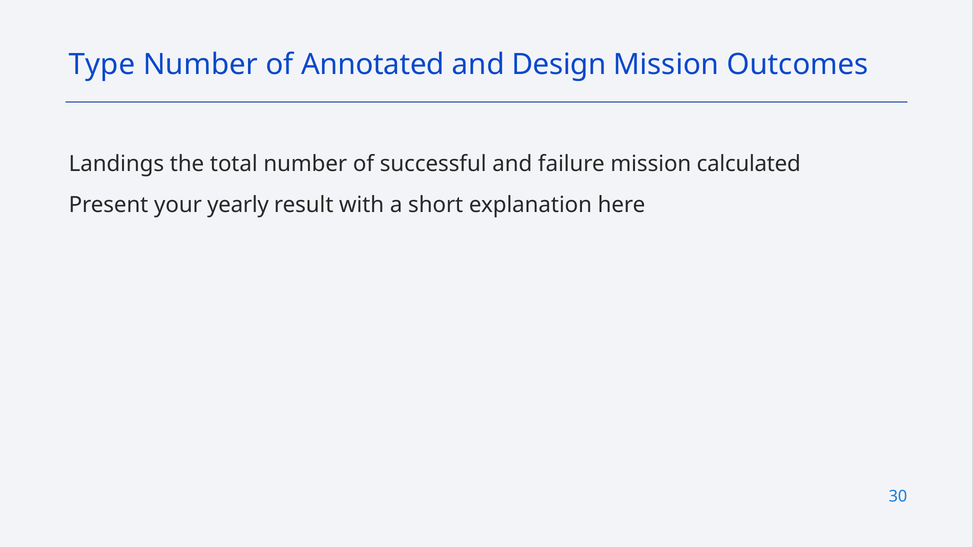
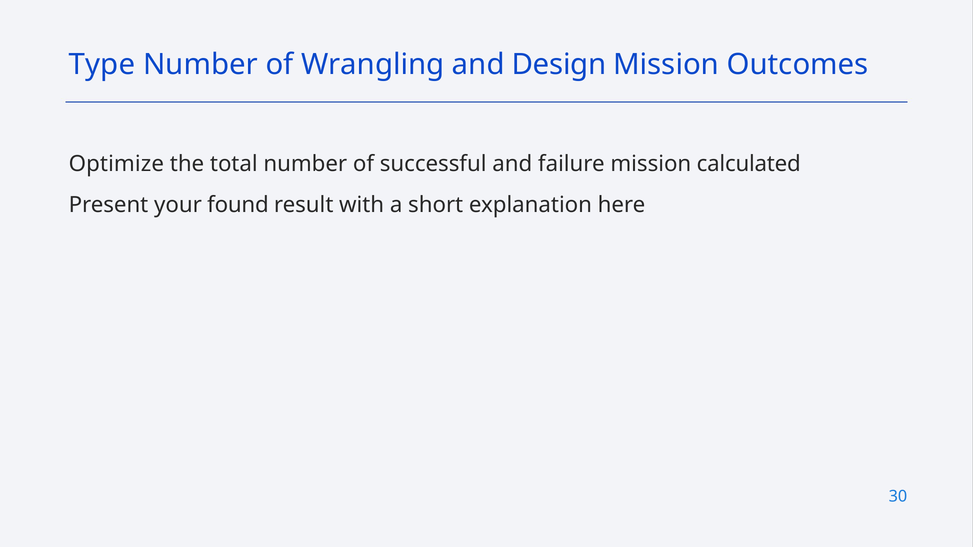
Annotated: Annotated -> Wrangling
Landings: Landings -> Optimize
yearly: yearly -> found
